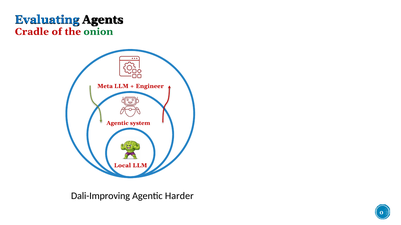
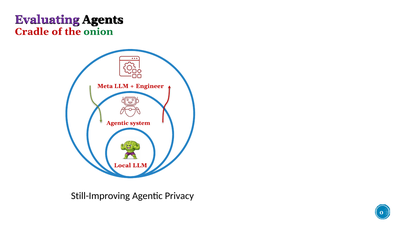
Evaluating colour: blue -> purple
Dali-Improving: Dali-Improving -> Still-Improving
Harder: Harder -> Privacy
